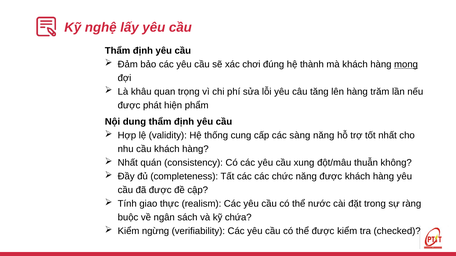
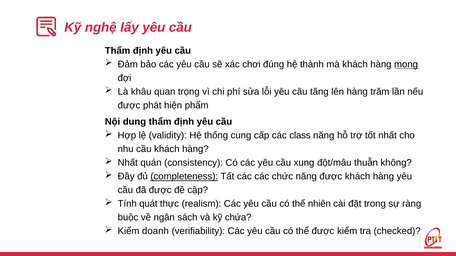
sàng: sàng -> class
completeness underline: none -> present
giao: giao -> quát
nước: nước -> nhiên
ngừng: ngừng -> doanh
